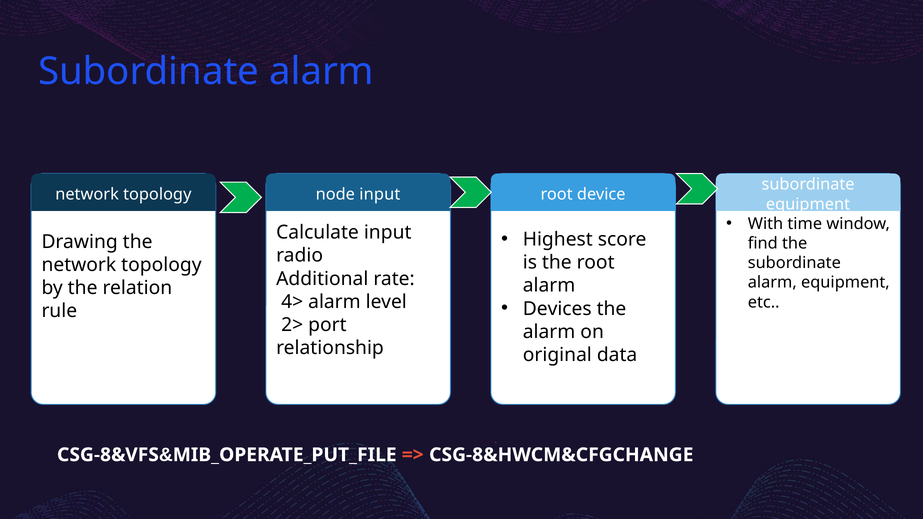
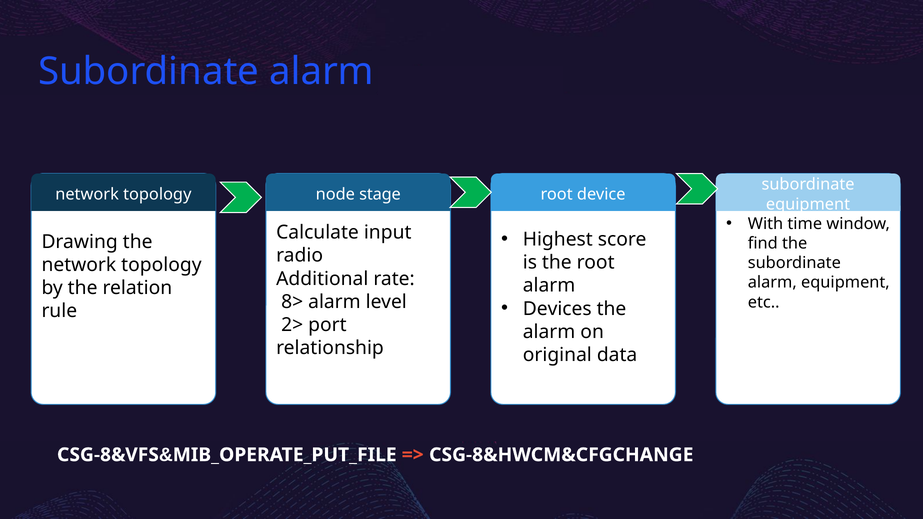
node input: input -> stage
4>: 4> -> 8>
